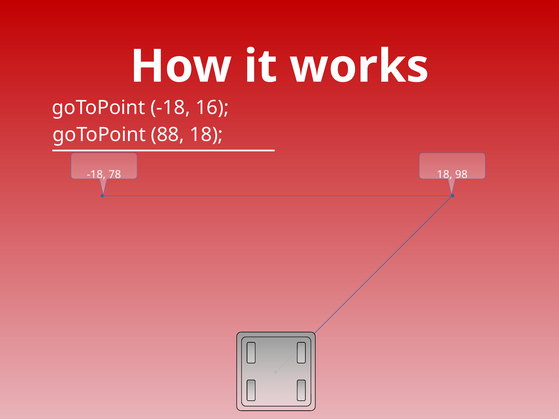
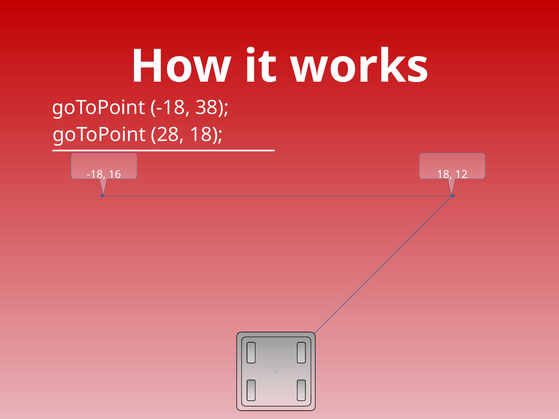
16: 16 -> 38
88: 88 -> 28
78: 78 -> 16
98: 98 -> 12
